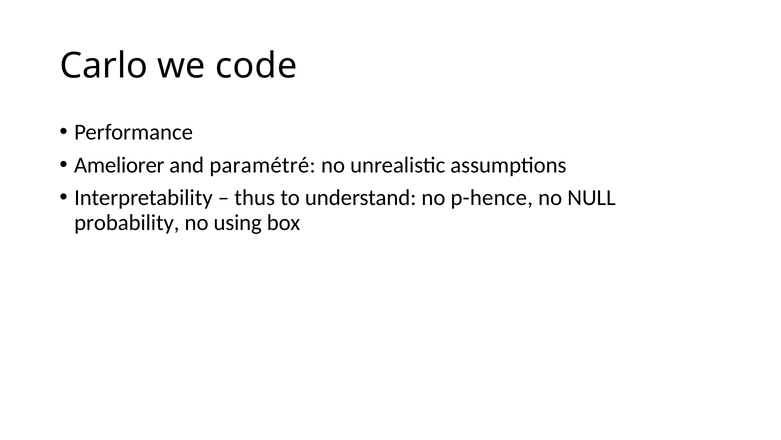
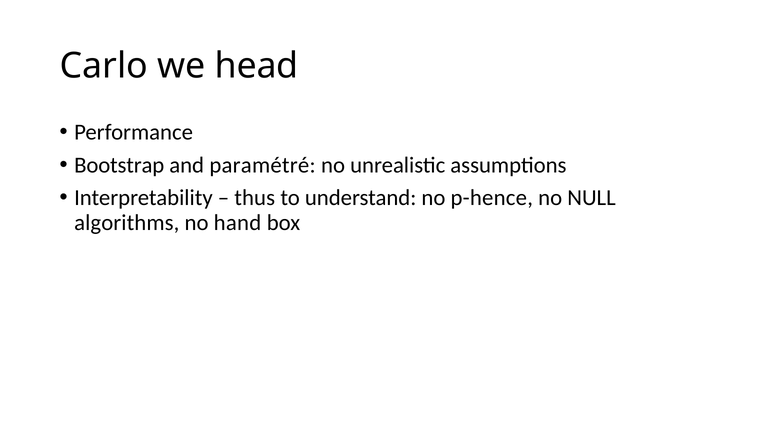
code: code -> head
Ameliorer: Ameliorer -> Bootstrap
probability: probability -> algorithms
using: using -> hand
